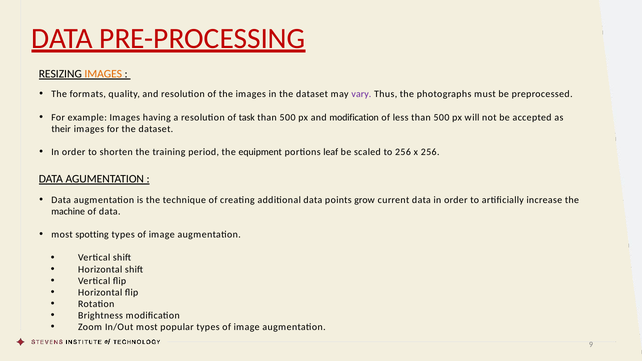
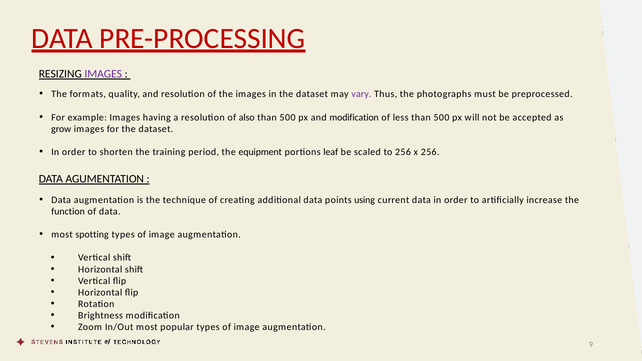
IMAGES at (103, 74) colour: orange -> purple
task: task -> also
their: their -> grow
grow: grow -> using
machine: machine -> function
